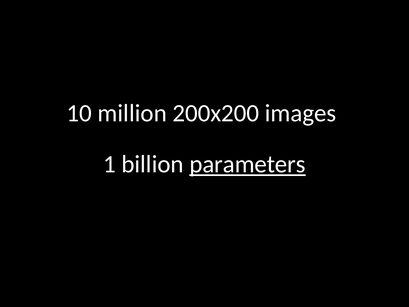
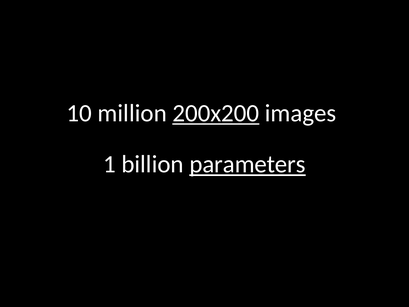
200x200 underline: none -> present
